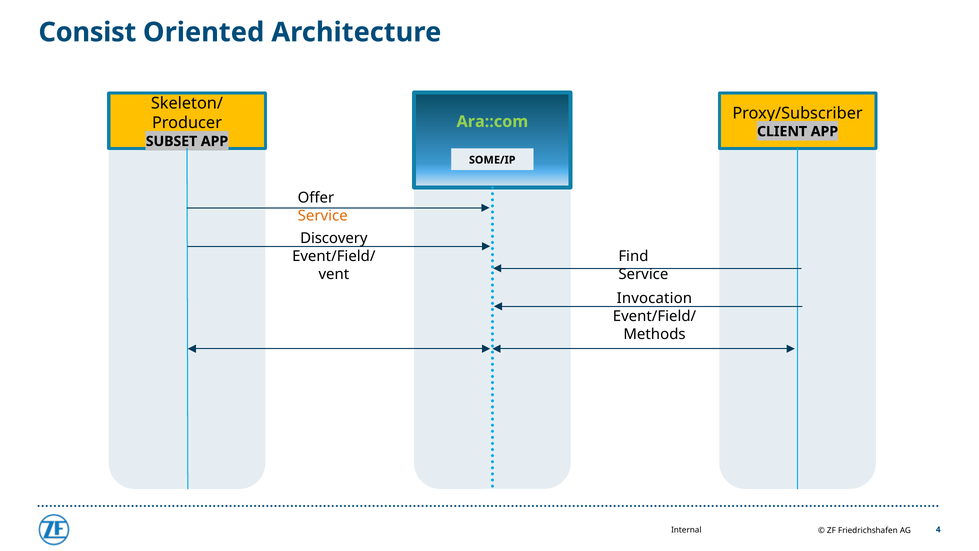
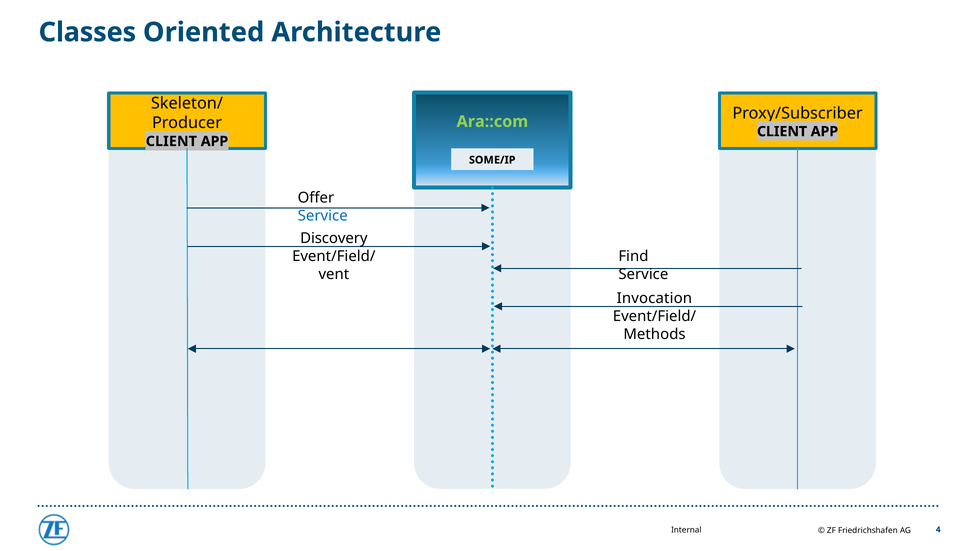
Consist: Consist -> Classes
SUBSET at (171, 141): SUBSET -> CLIENT
Service at (323, 216) colour: orange -> blue
